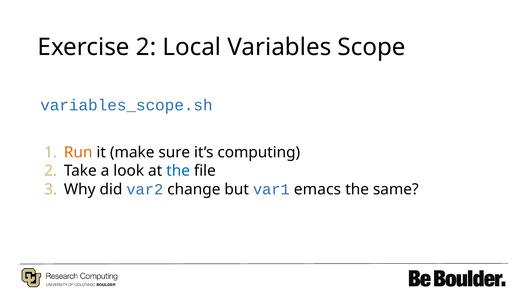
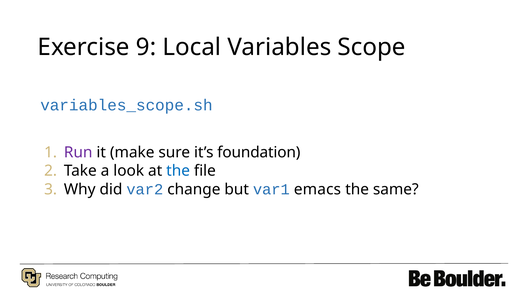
Exercise 2: 2 -> 9
Run colour: orange -> purple
computing: computing -> foundation
